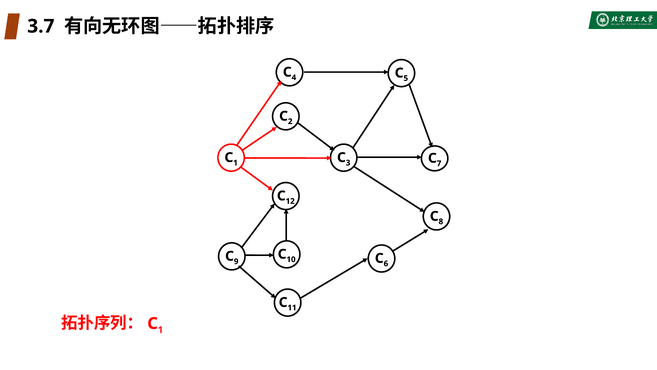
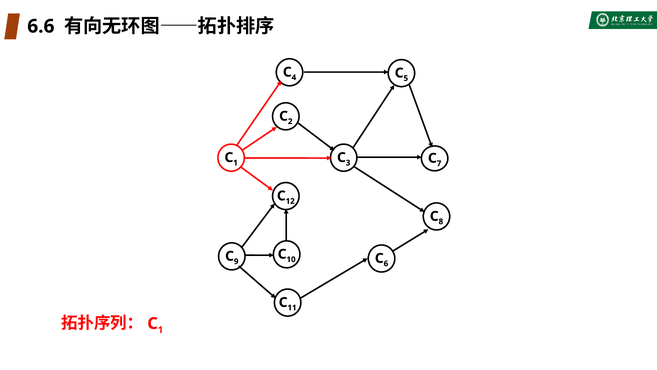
3.7: 3.7 -> 6.6
